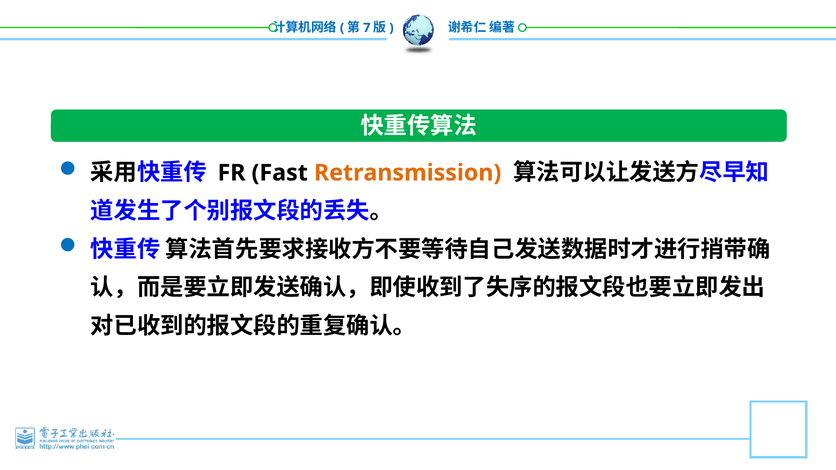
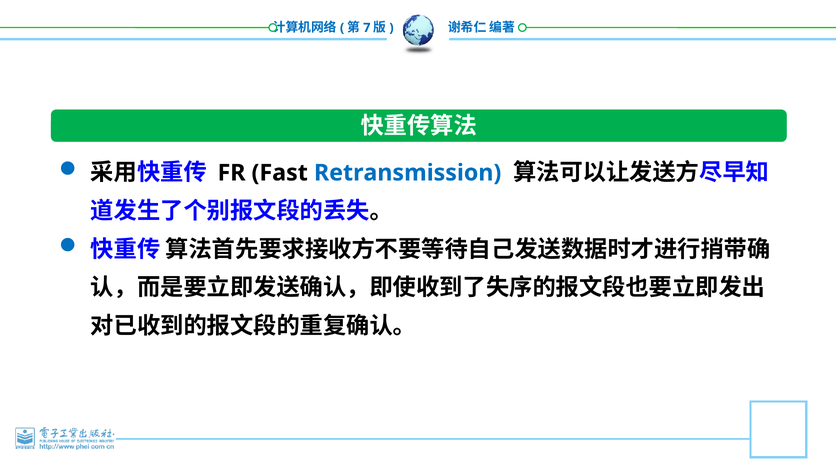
Retransmission colour: orange -> blue
